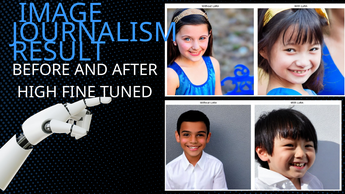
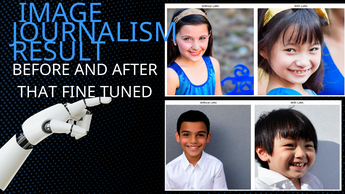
HIGH: HIGH -> THAT
